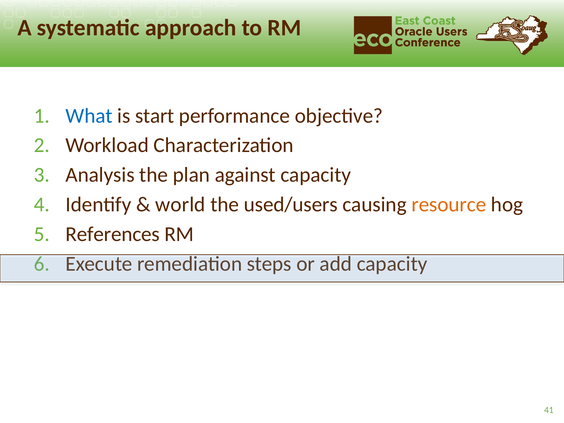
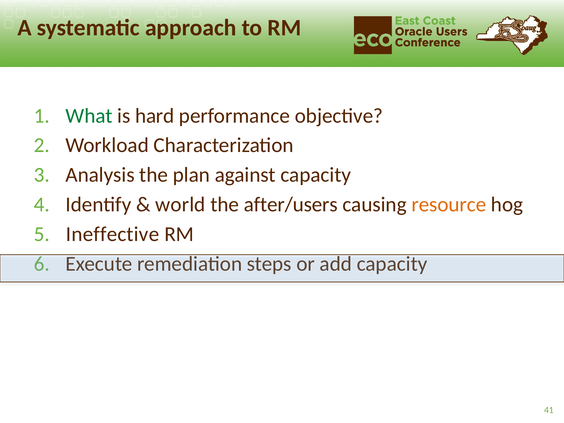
What colour: blue -> green
start: start -> hard
used/users: used/users -> after/users
References: References -> Ineffective
